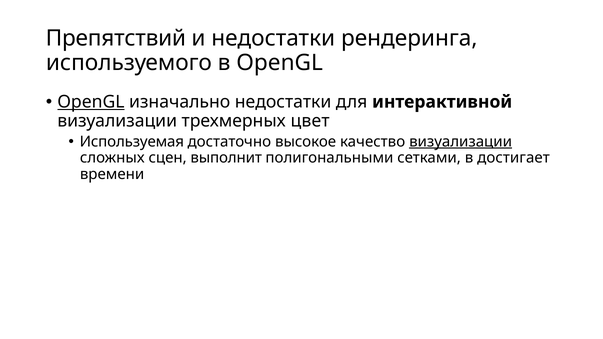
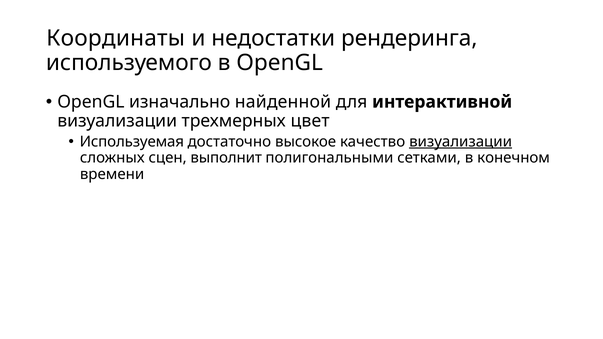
Препятствий: Препятствий -> Координаты
OpenGL at (91, 102) underline: present -> none
изначально недостатки: недостатки -> найденной
достигает: достигает -> конечном
